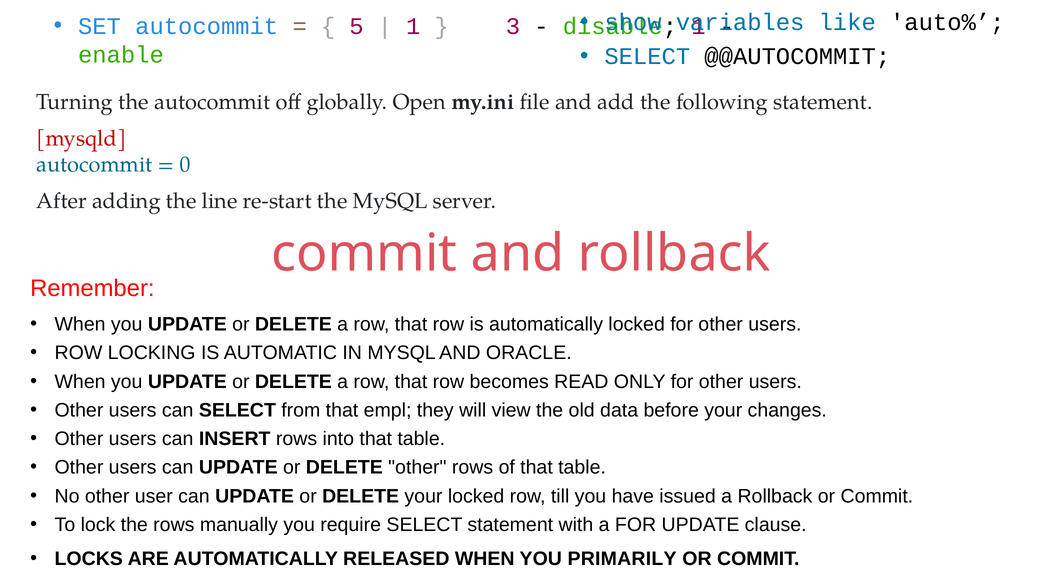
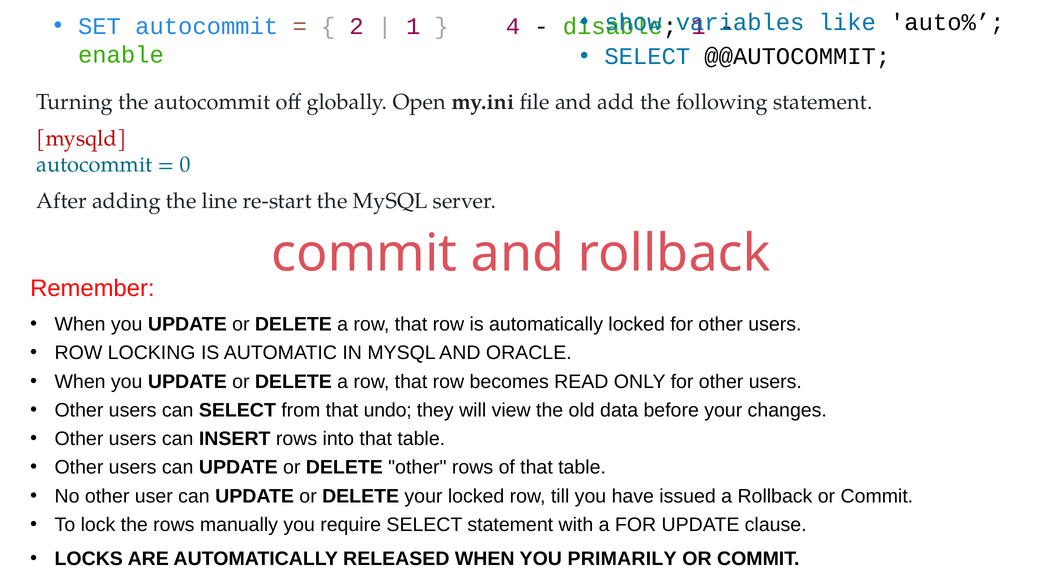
5: 5 -> 2
3: 3 -> 4
empl: empl -> undo
